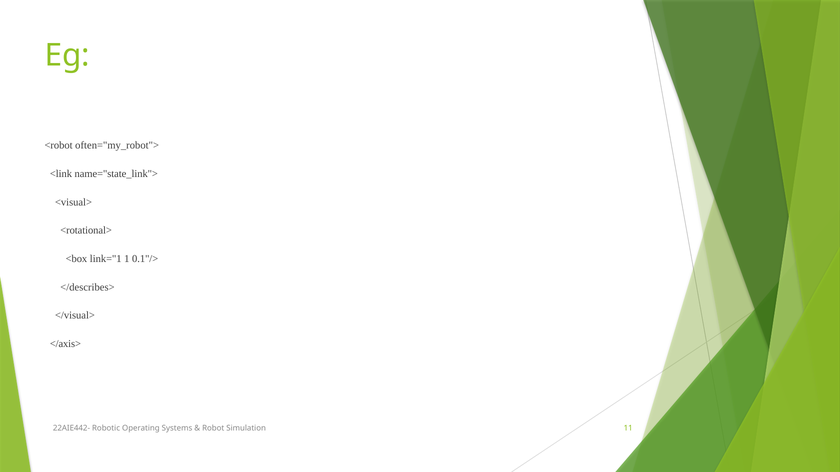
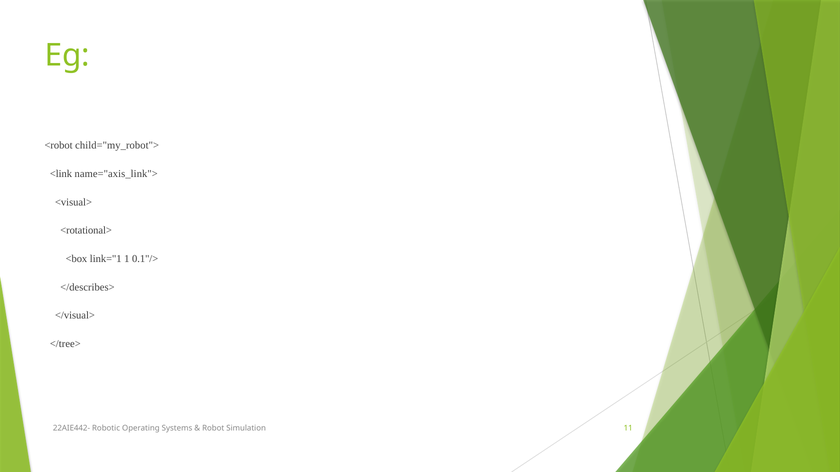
often="my_robot">: often="my_robot"> -> child="my_robot">
name="state_link">: name="state_link"> -> name="axis_link">
</axis>: </axis> -> </tree>
